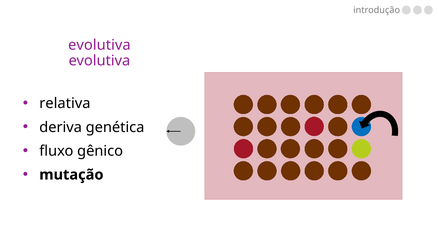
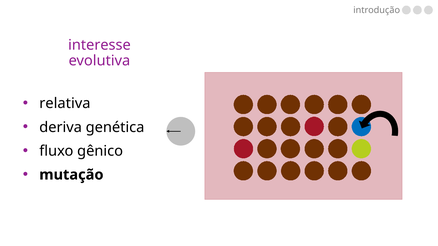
evolutiva at (99, 45): evolutiva -> interesse
